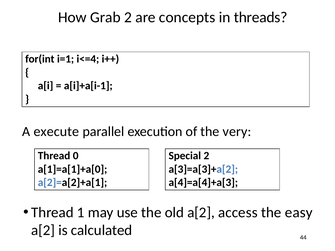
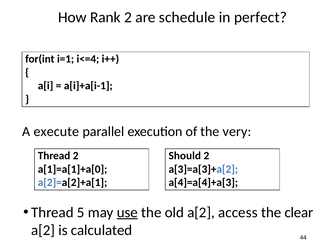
Grab: Grab -> Rank
concepts: concepts -> schedule
threads: threads -> perfect
Thread 0: 0 -> 2
Special: Special -> Should
1: 1 -> 5
use underline: none -> present
easy: easy -> clear
